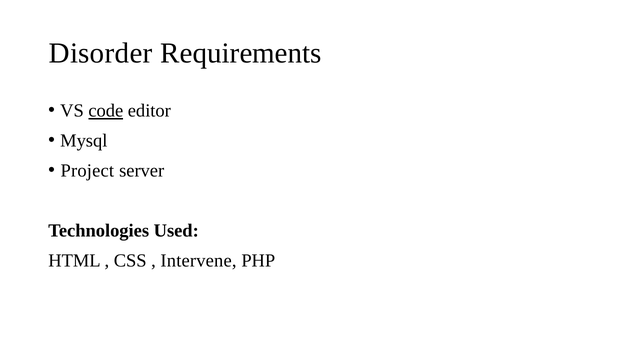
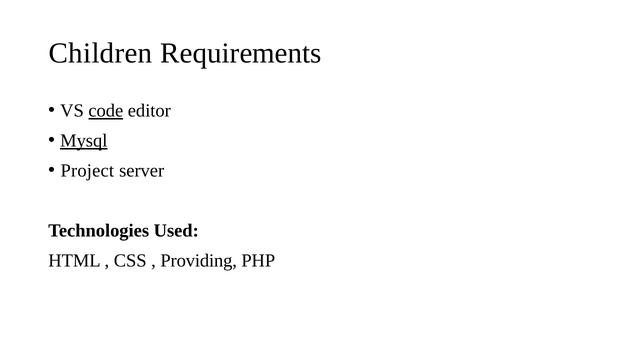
Disorder: Disorder -> Children
Mysql underline: none -> present
Intervene: Intervene -> Providing
